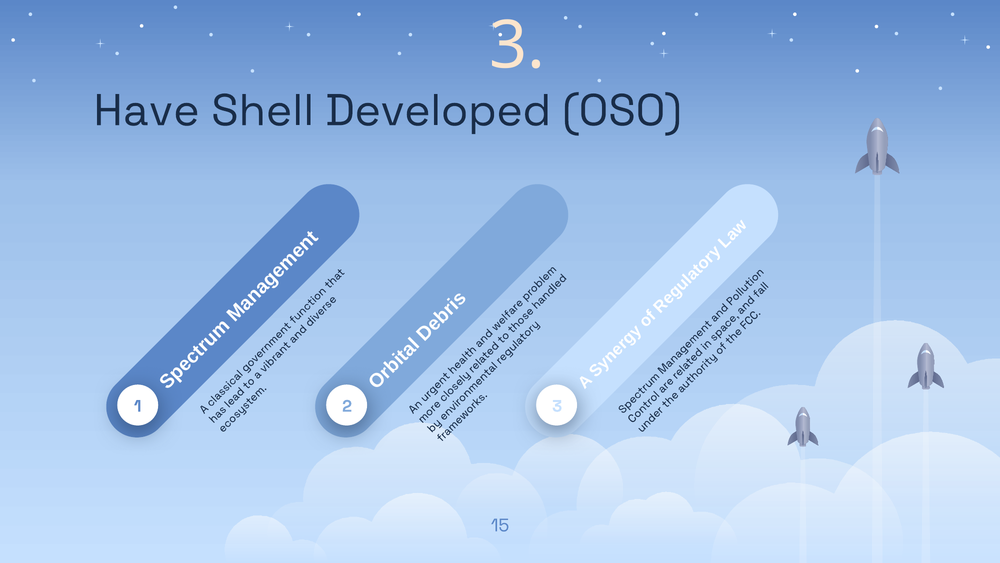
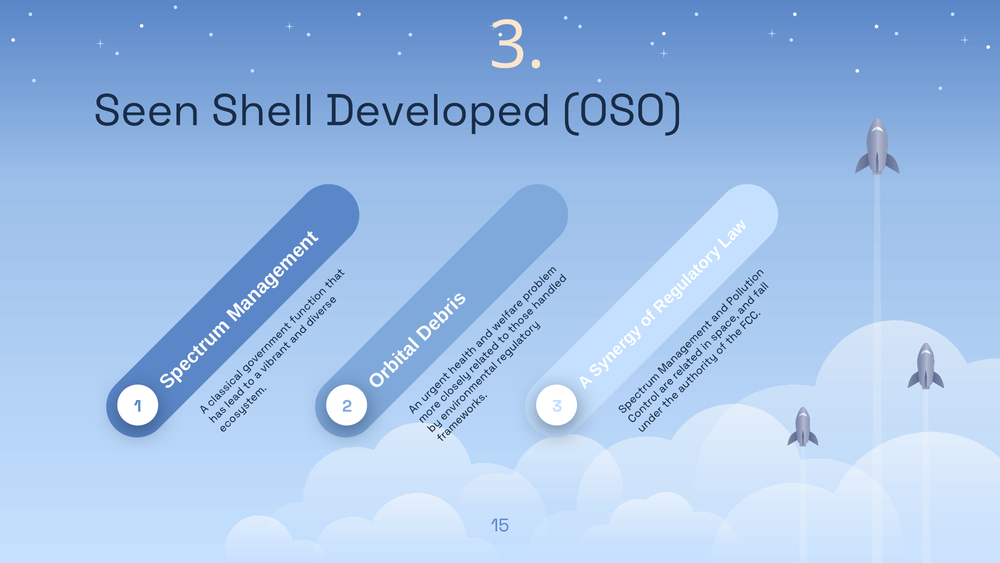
Have: Have -> Seen
